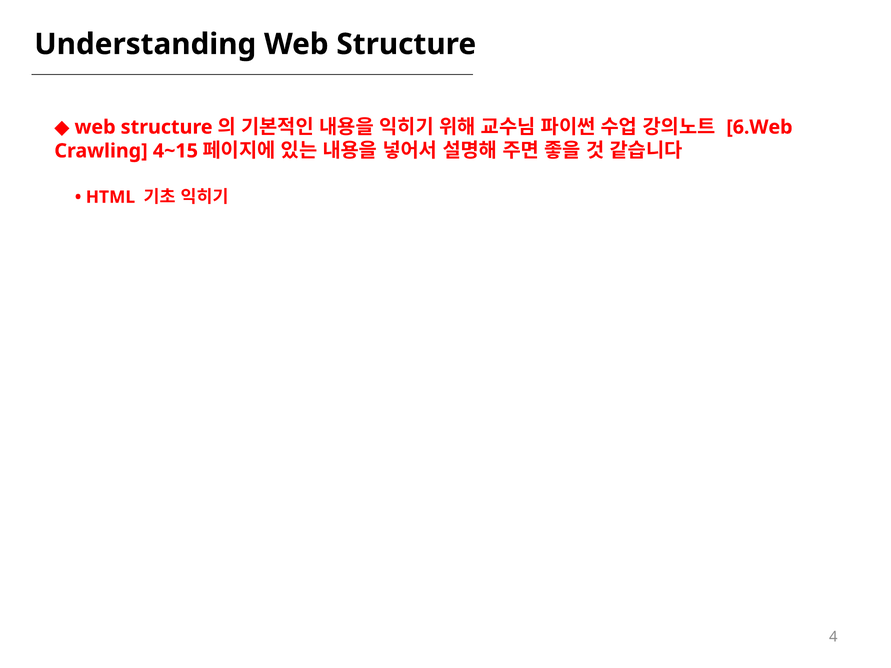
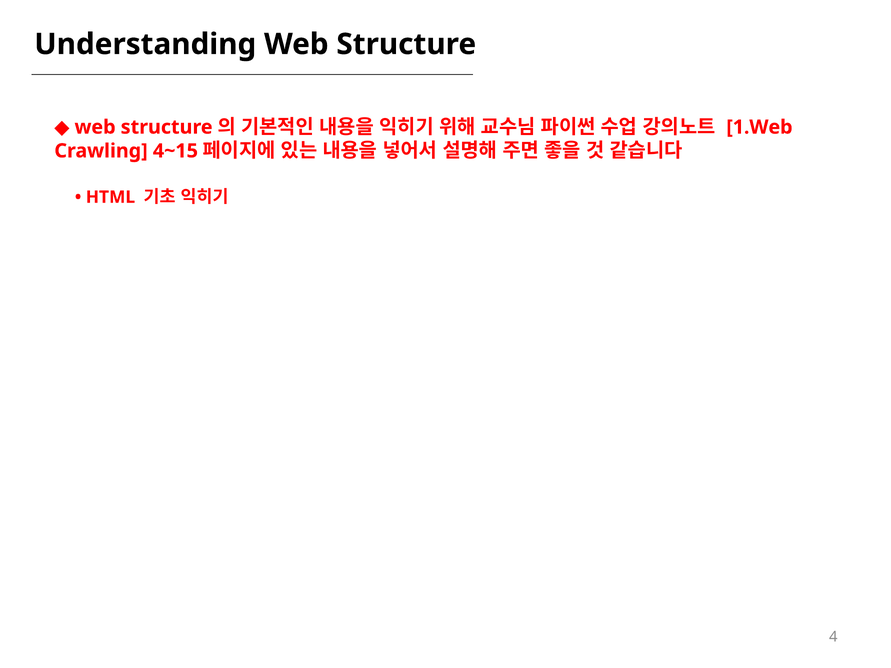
6.Web: 6.Web -> 1.Web
